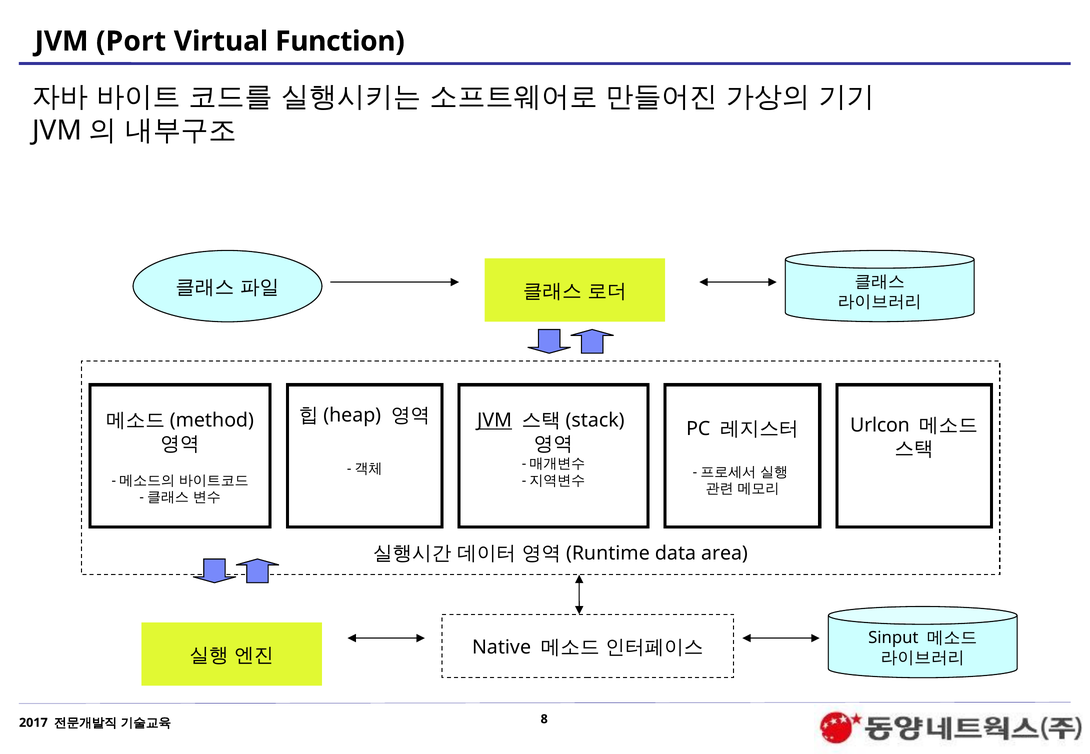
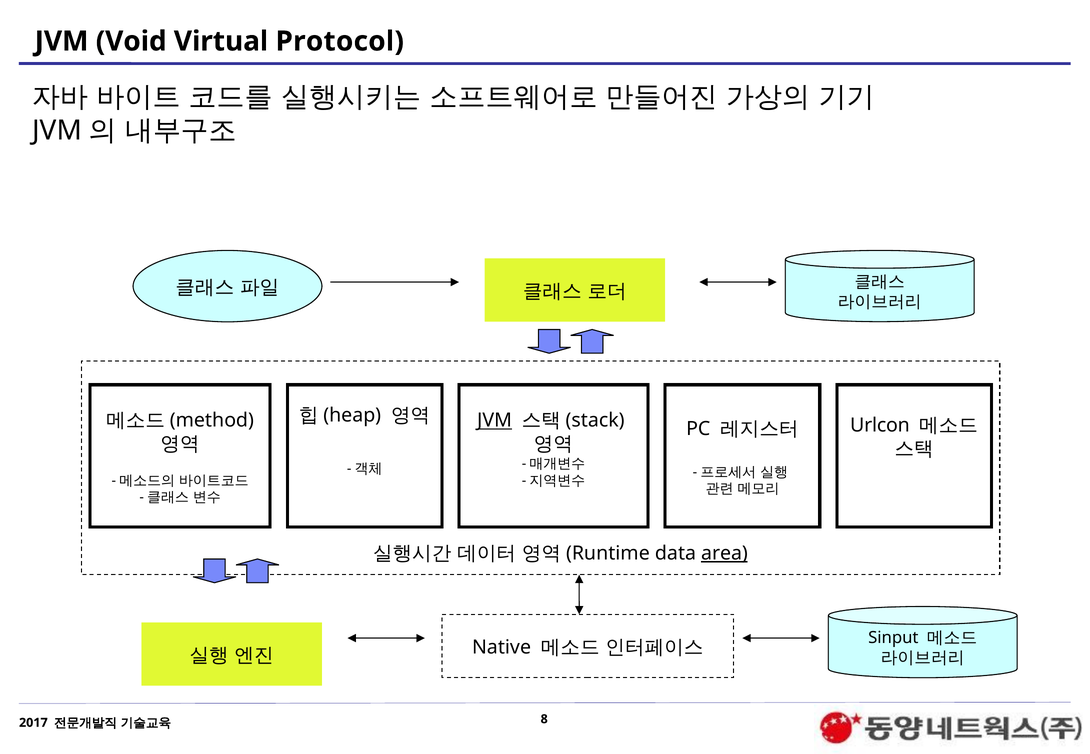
Port: Port -> Void
Function: Function -> Protocol
area underline: none -> present
